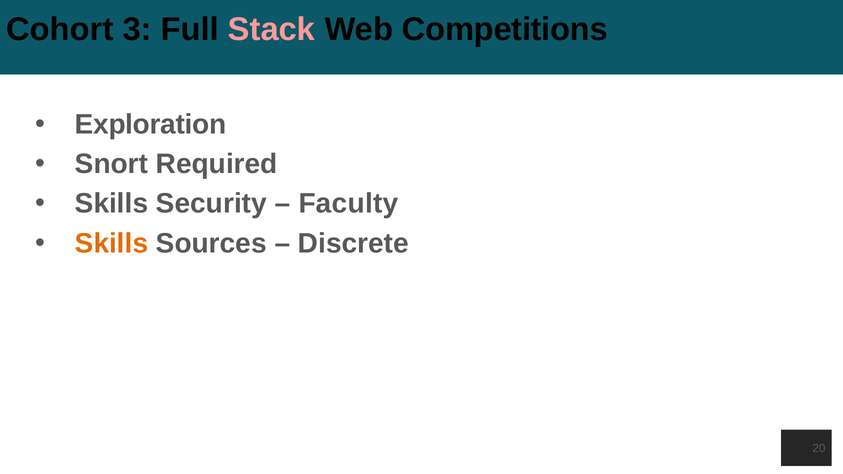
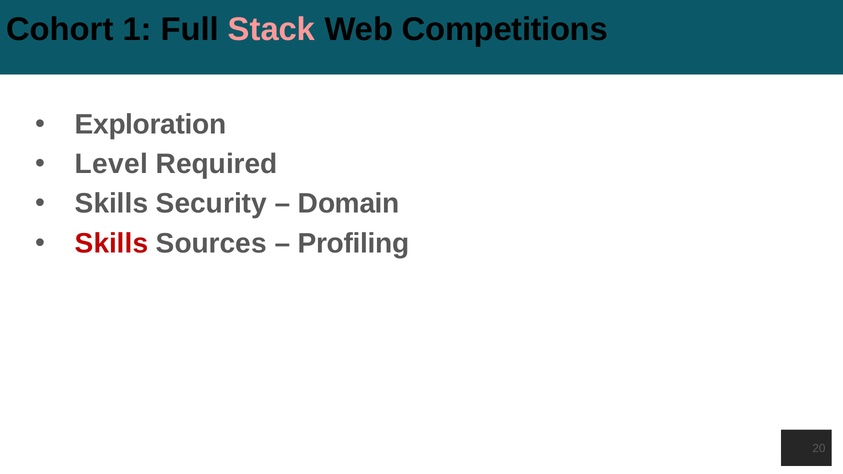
3: 3 -> 1
Snort: Snort -> Level
Faculty: Faculty -> Domain
Skills at (112, 243) colour: orange -> red
Discrete: Discrete -> Profiling
